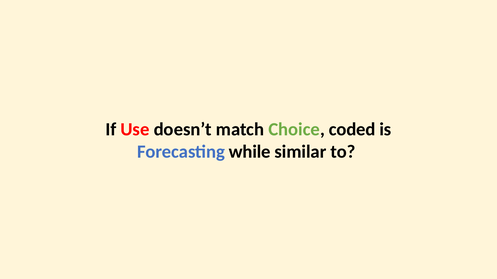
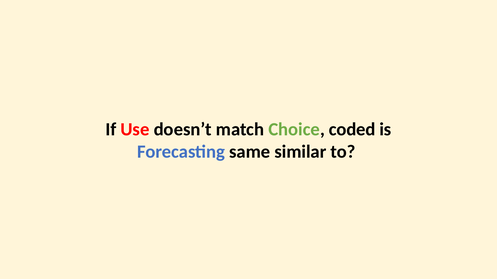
while: while -> same
